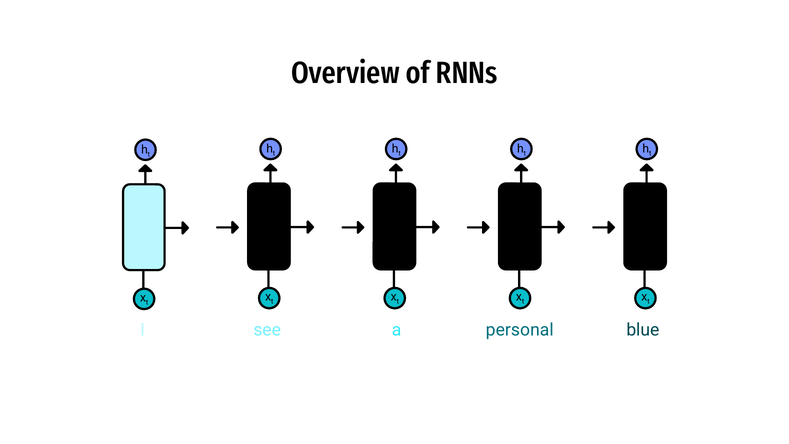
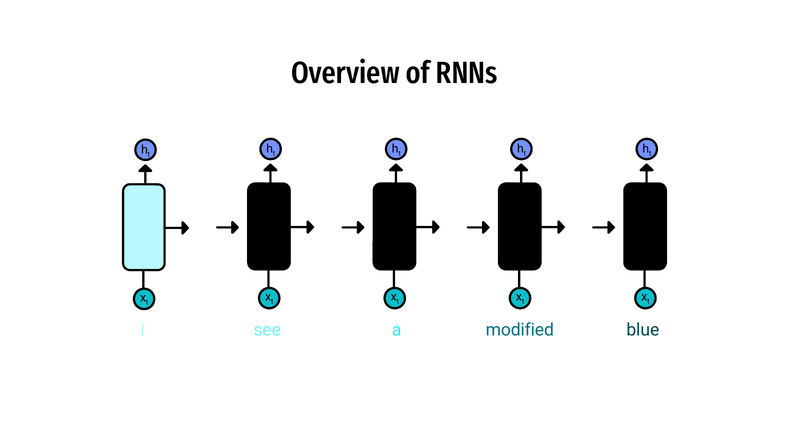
personal: personal -> modified
